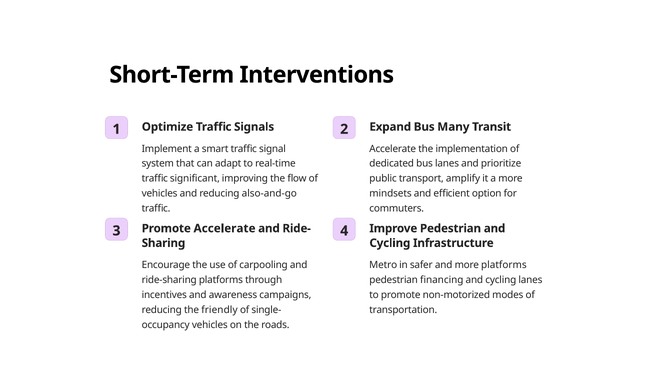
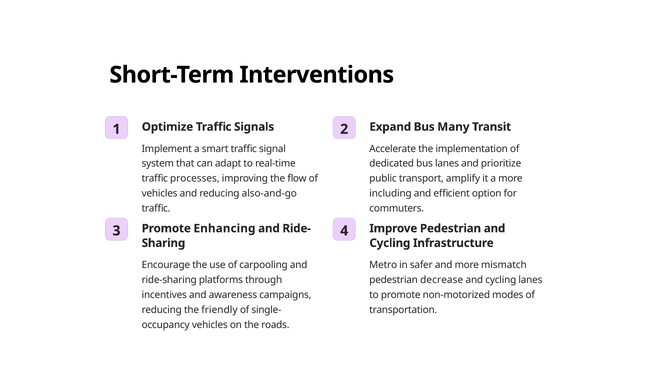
significant: significant -> processes
mindsets: mindsets -> including
Promote Accelerate: Accelerate -> Enhancing
more platforms: platforms -> mismatch
financing: financing -> decrease
